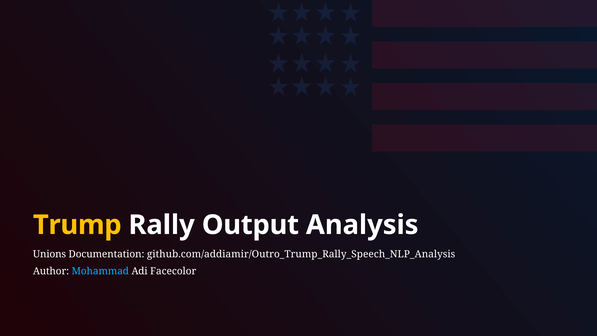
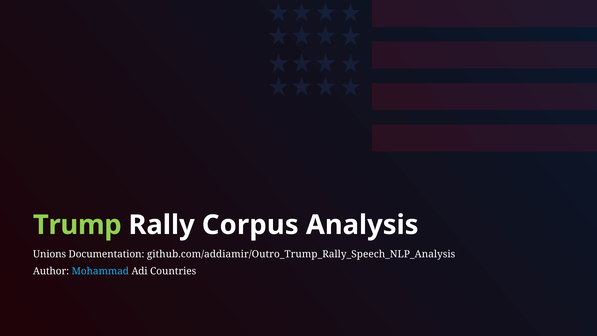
Trump colour: yellow -> light green
Output: Output -> Corpus
Facecolor: Facecolor -> Countries
